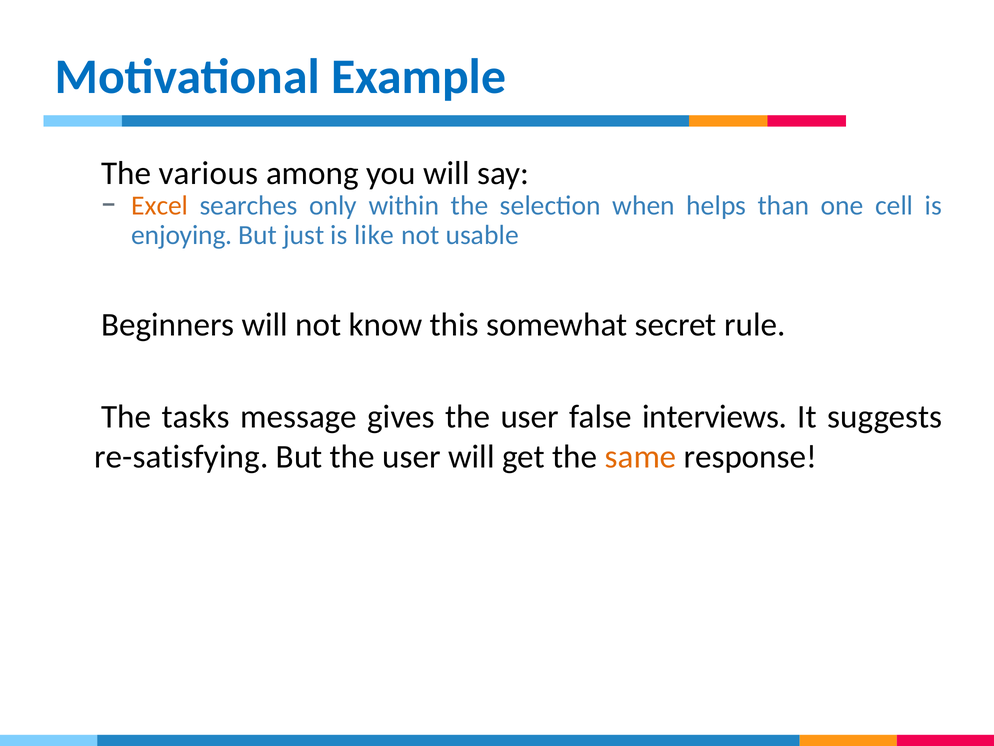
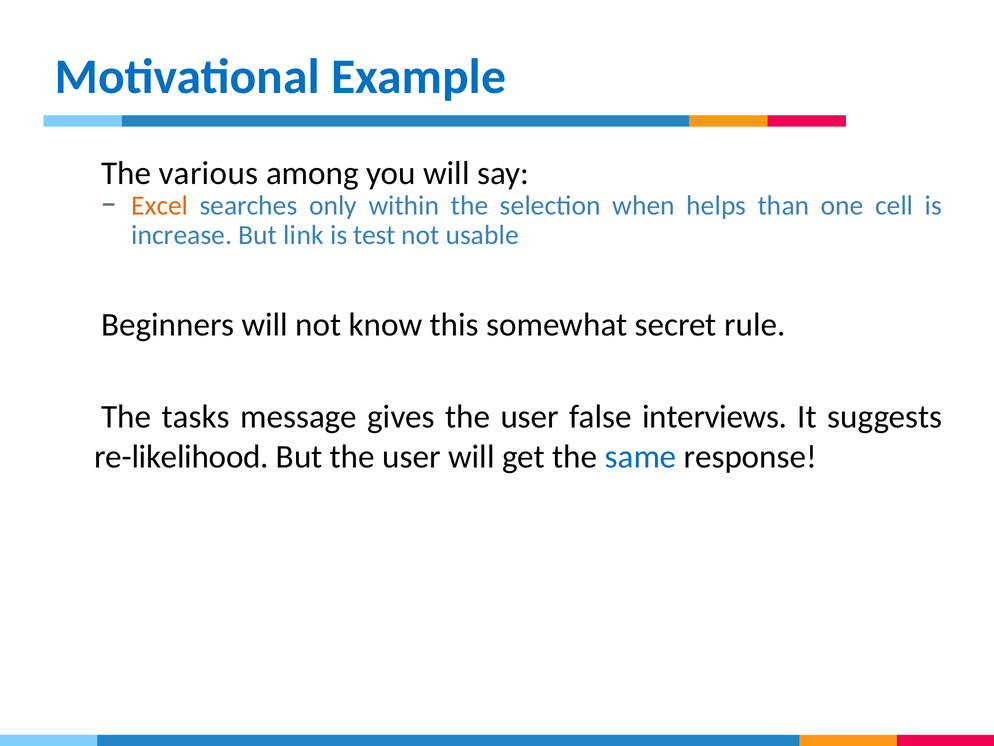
enjoying: enjoying -> increase
just: just -> link
like: like -> test
re-satisfying: re-satisfying -> re-likelihood
same colour: orange -> blue
